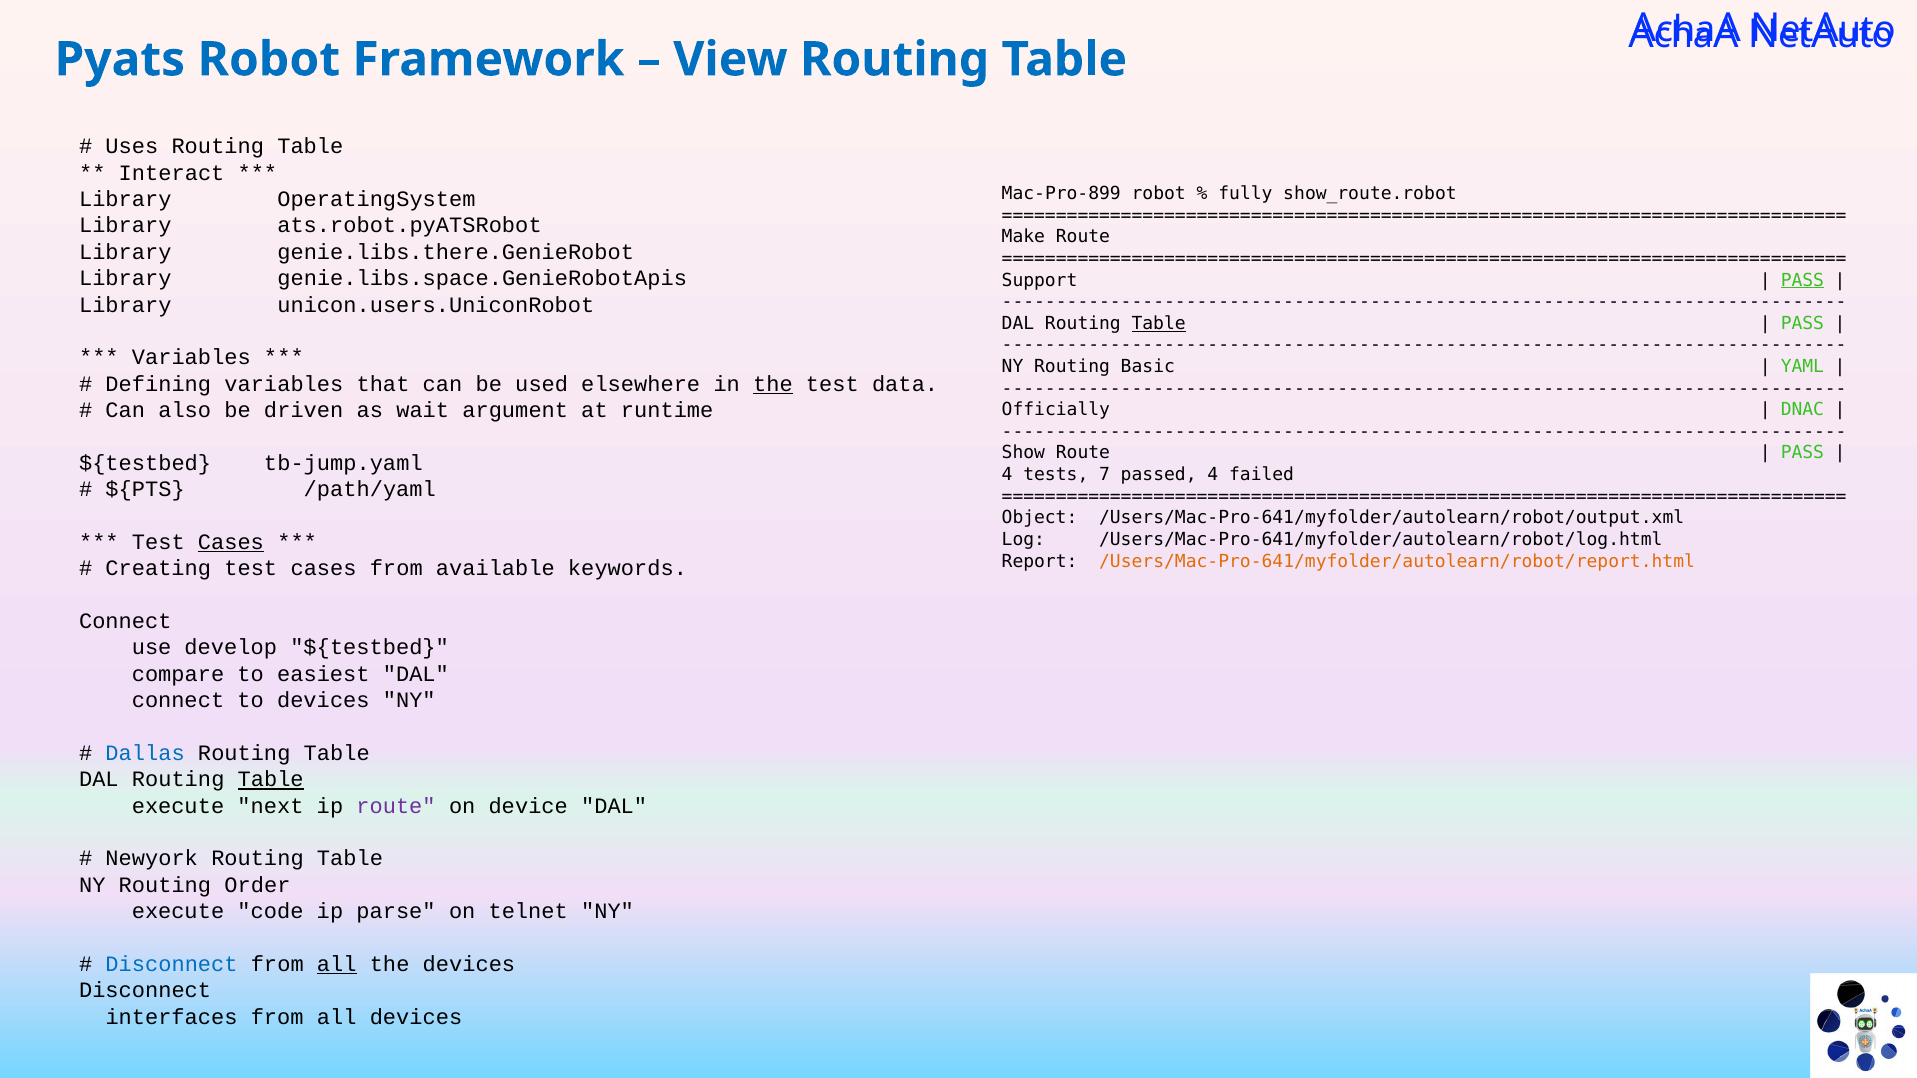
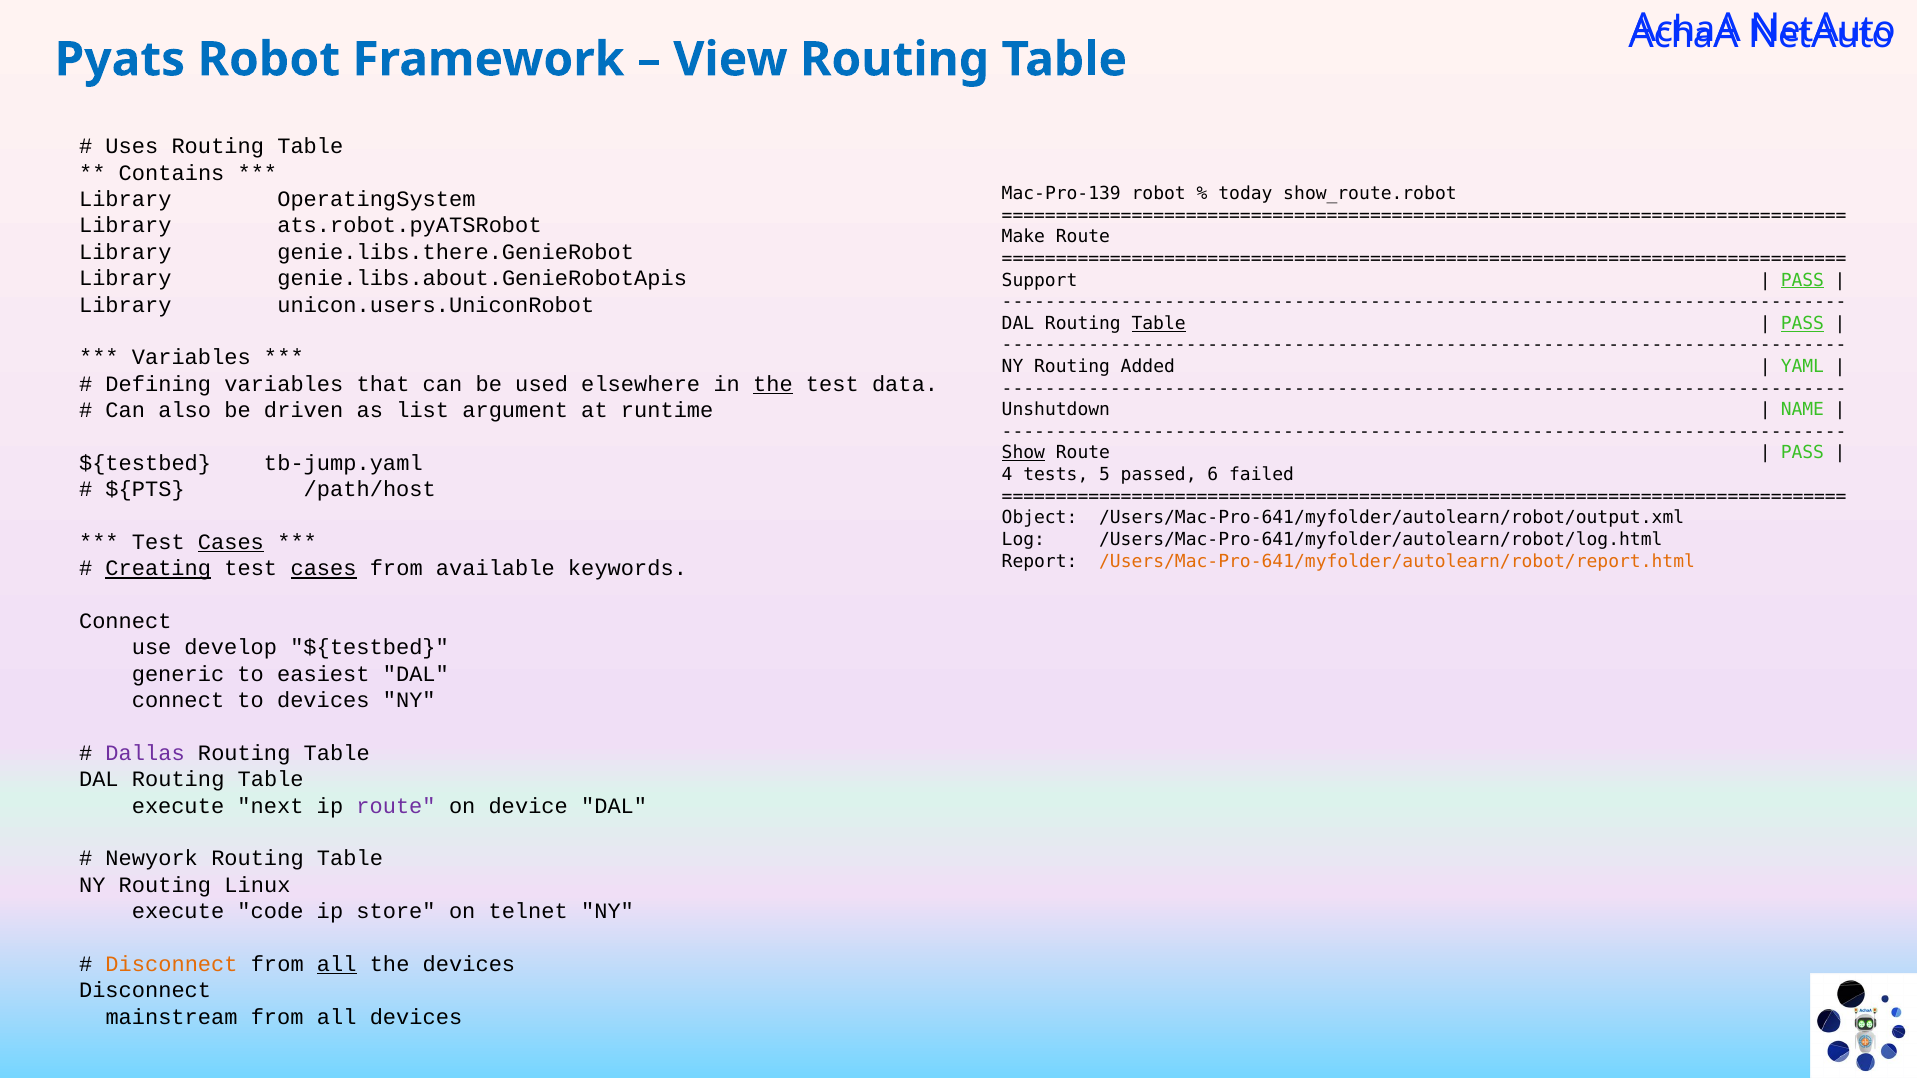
Interact: Interact -> Contains
Mac-Pro-899: Mac-Pro-899 -> Mac-Pro-139
fully: fully -> today
genie.libs.space.GenieRobotApis: genie.libs.space.GenieRobotApis -> genie.libs.about.GenieRobotApis
PASS at (1802, 323) underline: none -> present
Basic: Basic -> Added
Officially: Officially -> Unshutdown
DNAC: DNAC -> NAME
wait: wait -> list
Show underline: none -> present
7: 7 -> 5
passed 4: 4 -> 6
/path/yaml: /path/yaml -> /path/host
Creating underline: none -> present
cases at (324, 569) underline: none -> present
compare: compare -> generic
Dallas colour: blue -> purple
Table at (271, 780) underline: present -> none
Order: Order -> Linux
parse: parse -> store
Disconnect at (172, 964) colour: blue -> orange
interfaces: interfaces -> mainstream
